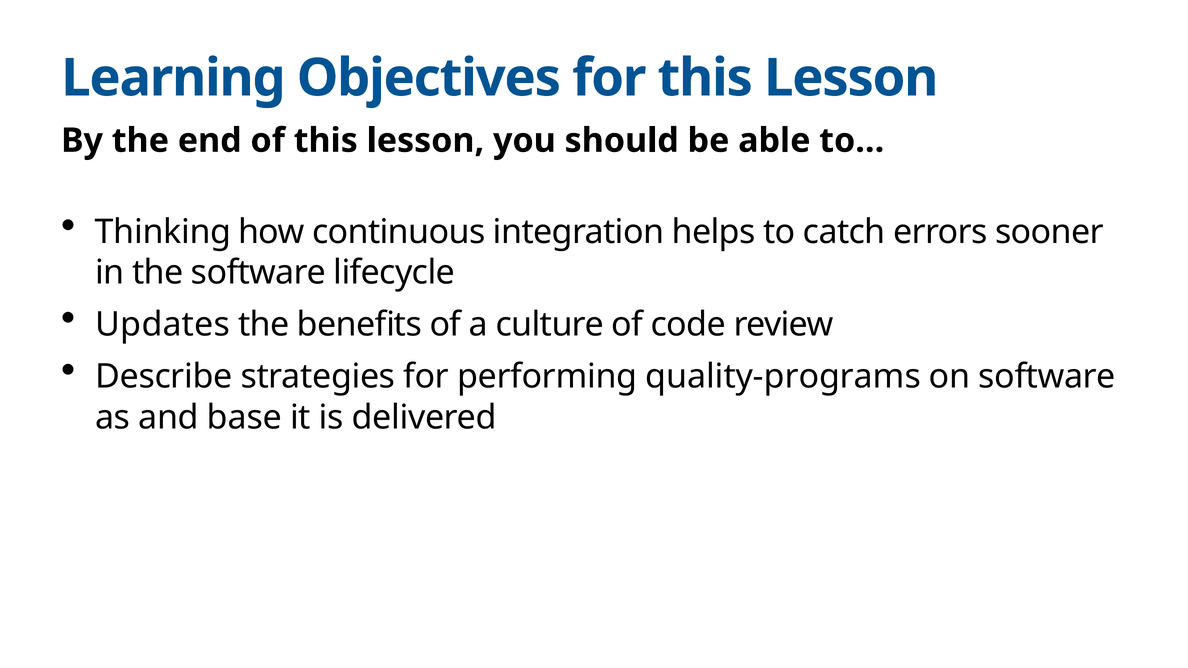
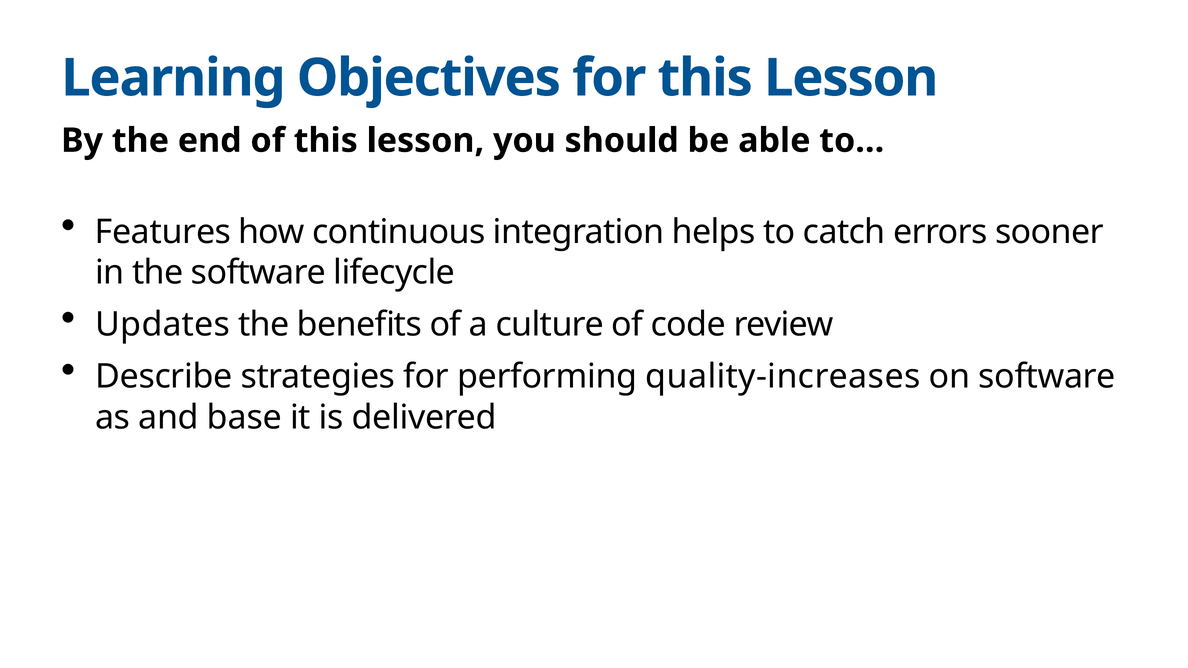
Thinking: Thinking -> Features
quality-programs: quality-programs -> quality-increases
